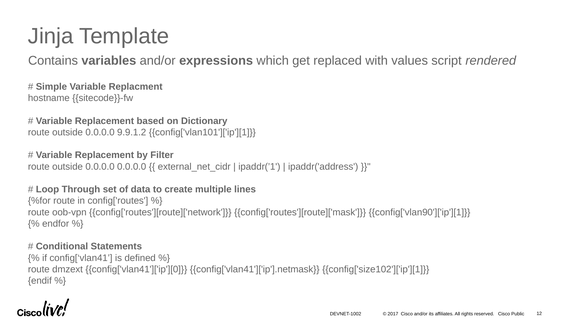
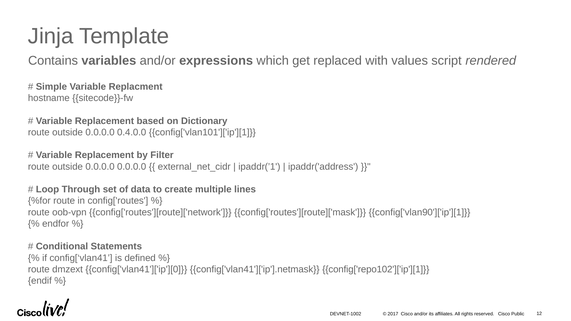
9.9.1.2: 9.9.1.2 -> 0.4.0.0
config['size102']['ip'][1: config['size102']['ip'][1 -> config['repo102']['ip'][1
